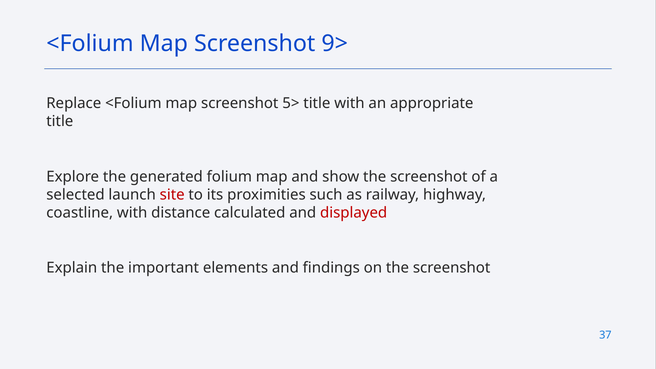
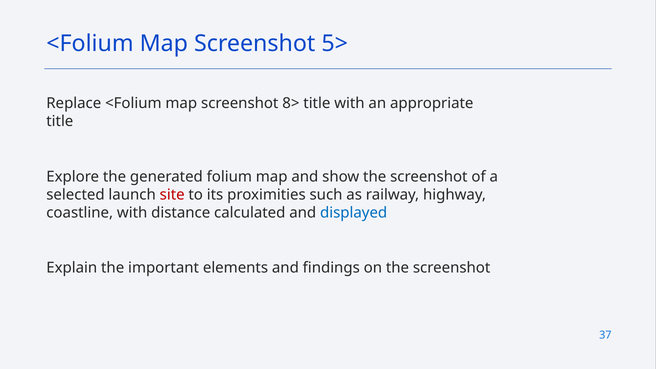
9>: 9> -> 5>
5>: 5> -> 8>
displayed colour: red -> blue
